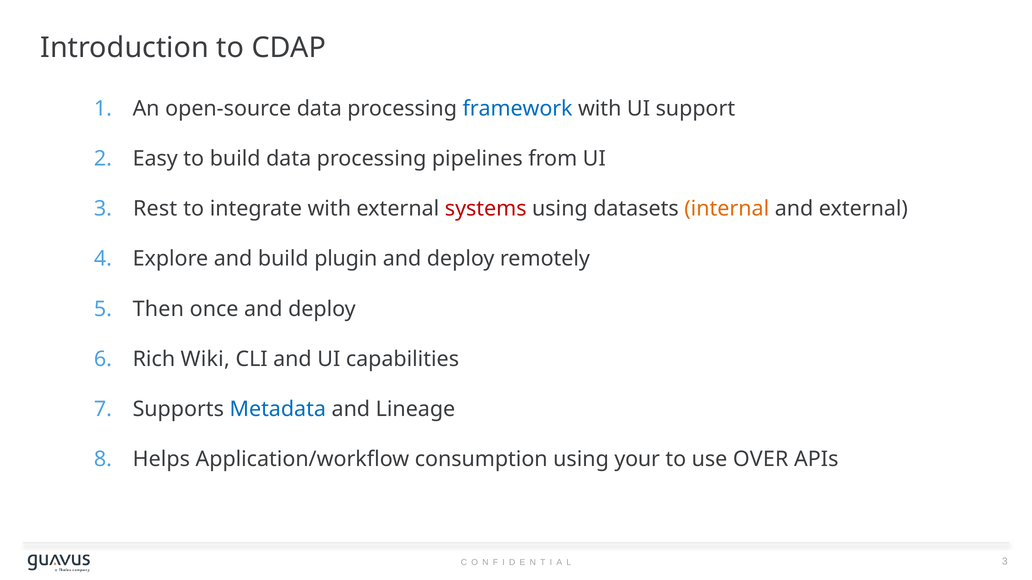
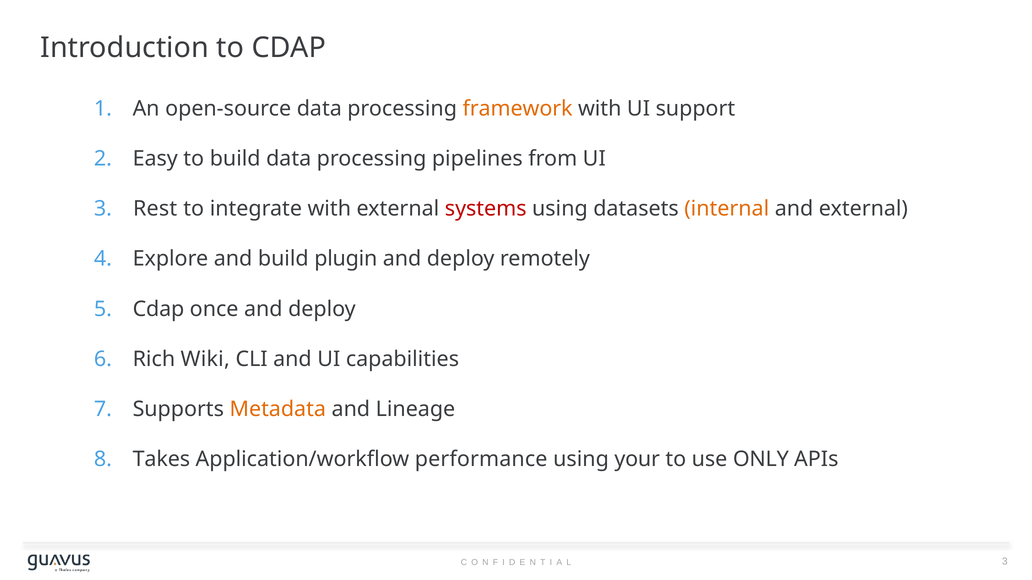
framework colour: blue -> orange
Then at (158, 309): Then -> Cdap
Metadata colour: blue -> orange
Helps: Helps -> Takes
consumption: consumption -> performance
OVER: OVER -> ONLY
